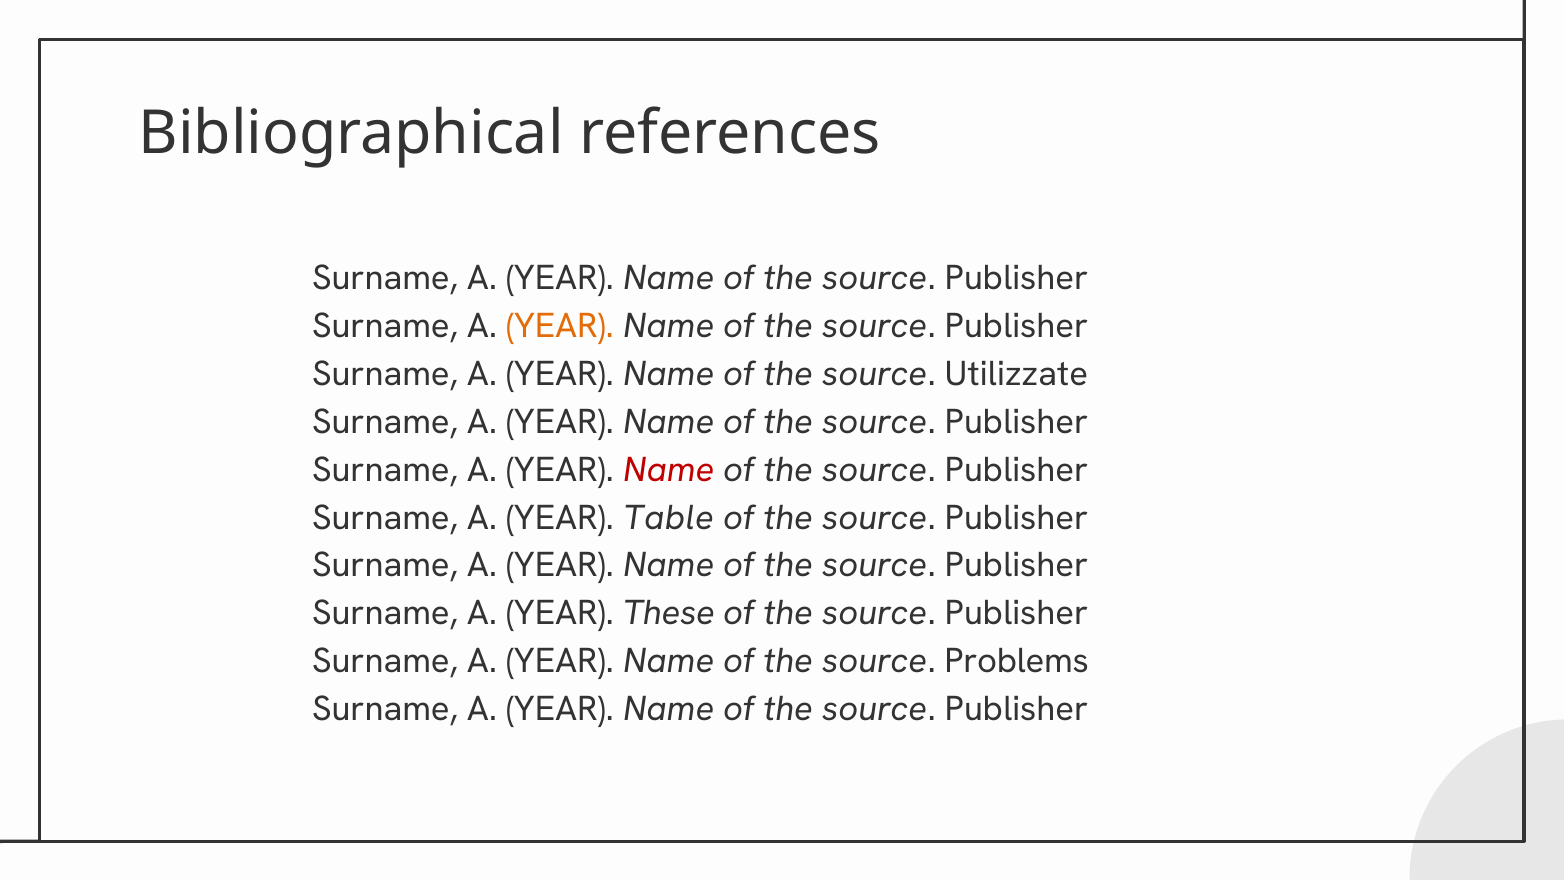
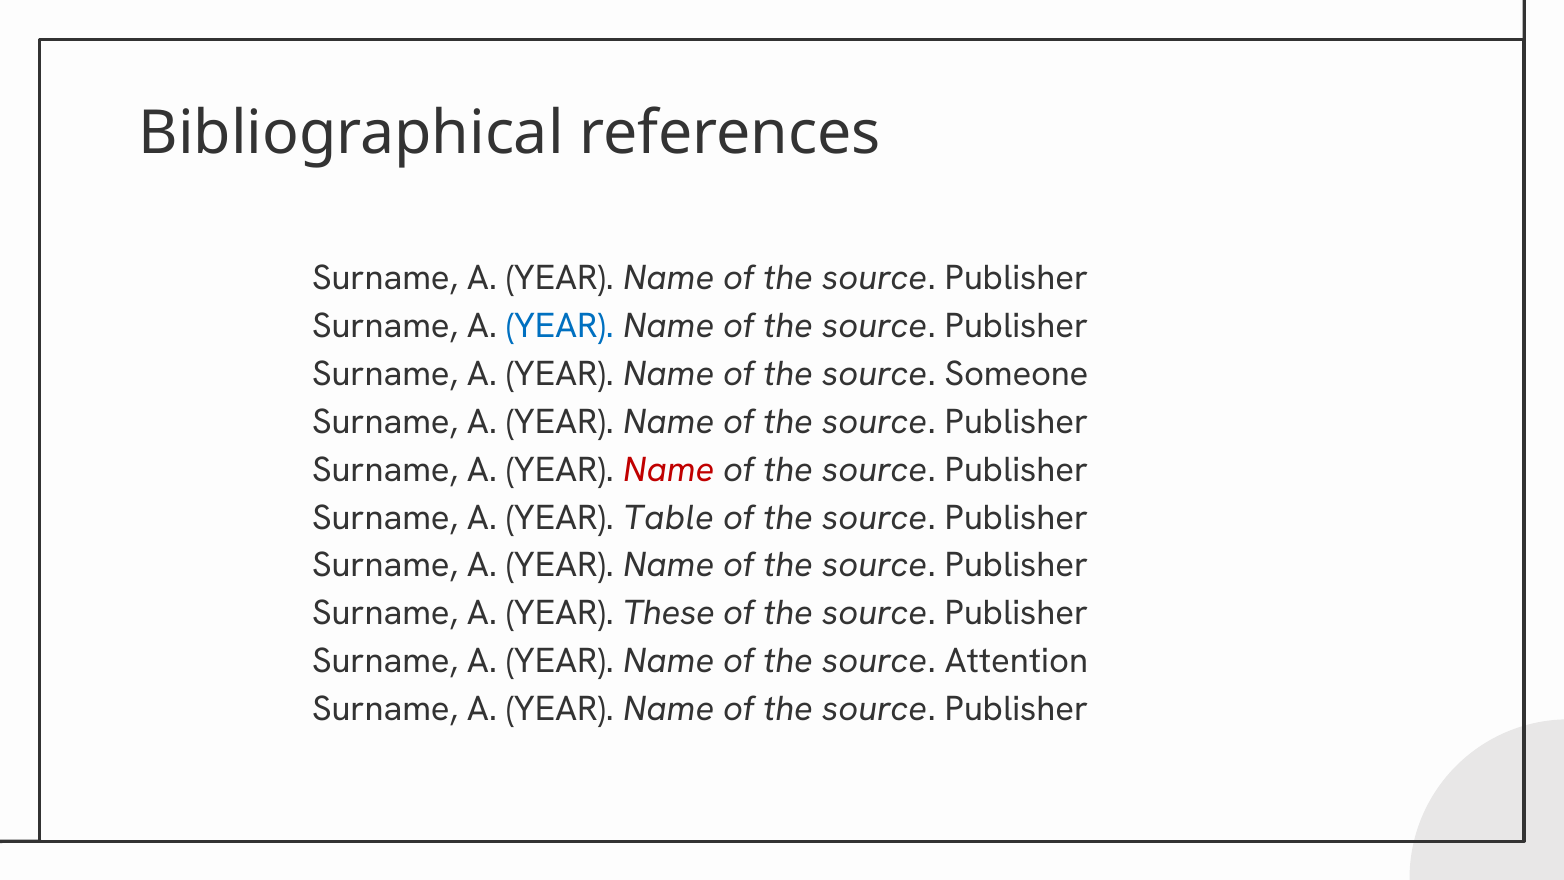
YEAR at (560, 326) colour: orange -> blue
Utilizzate: Utilizzate -> Someone
Problems: Problems -> Attention
